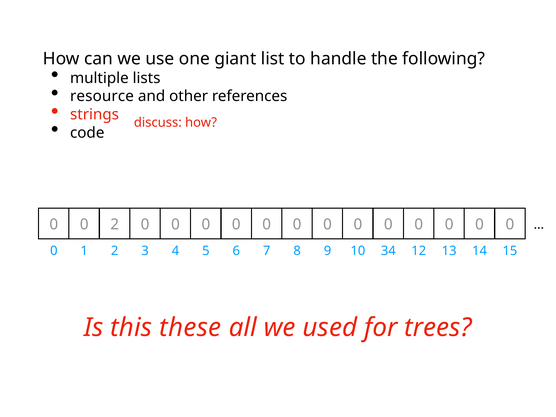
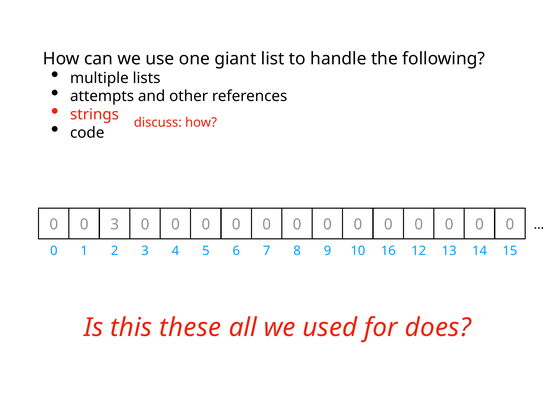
resource: resource -> attempts
0 2: 2 -> 3
34: 34 -> 16
trees: trees -> does
